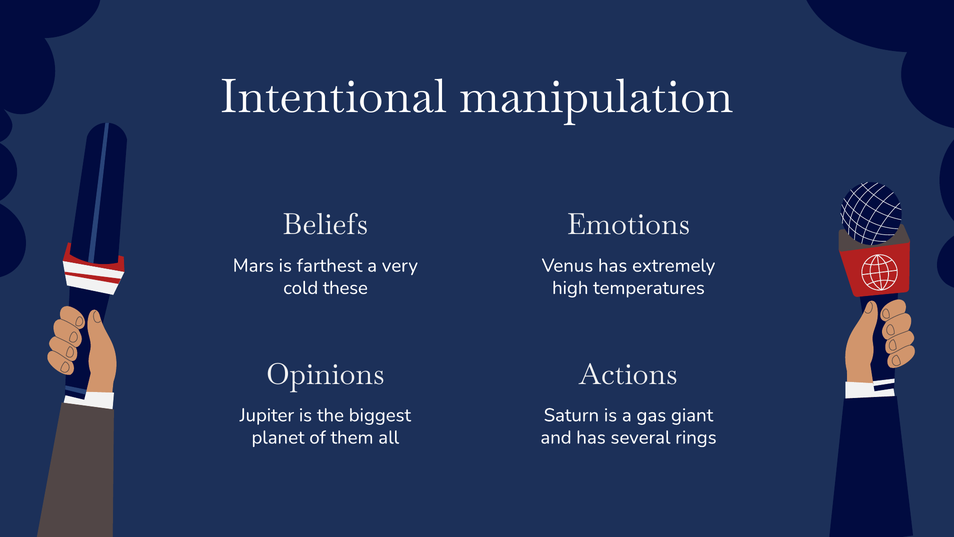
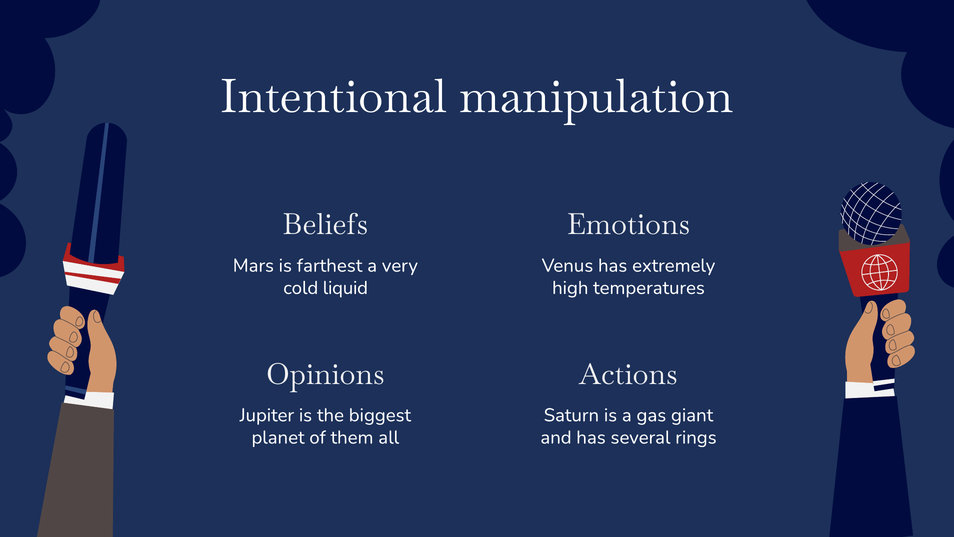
these: these -> liquid
